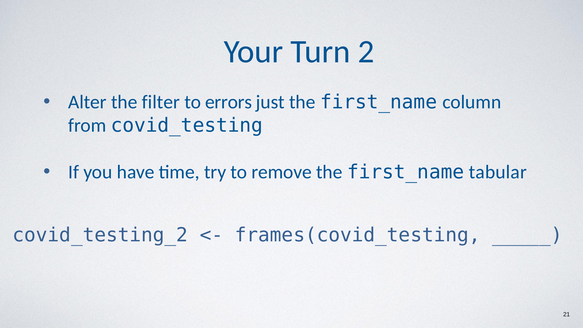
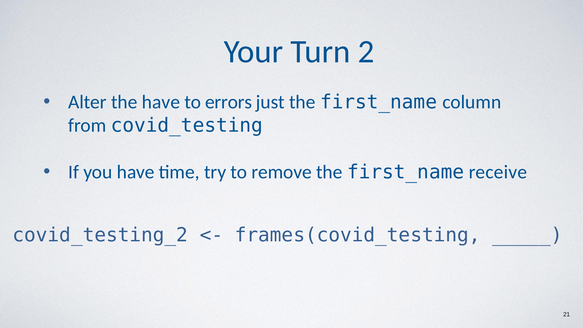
the filter: filter -> have
tabular: tabular -> receive
